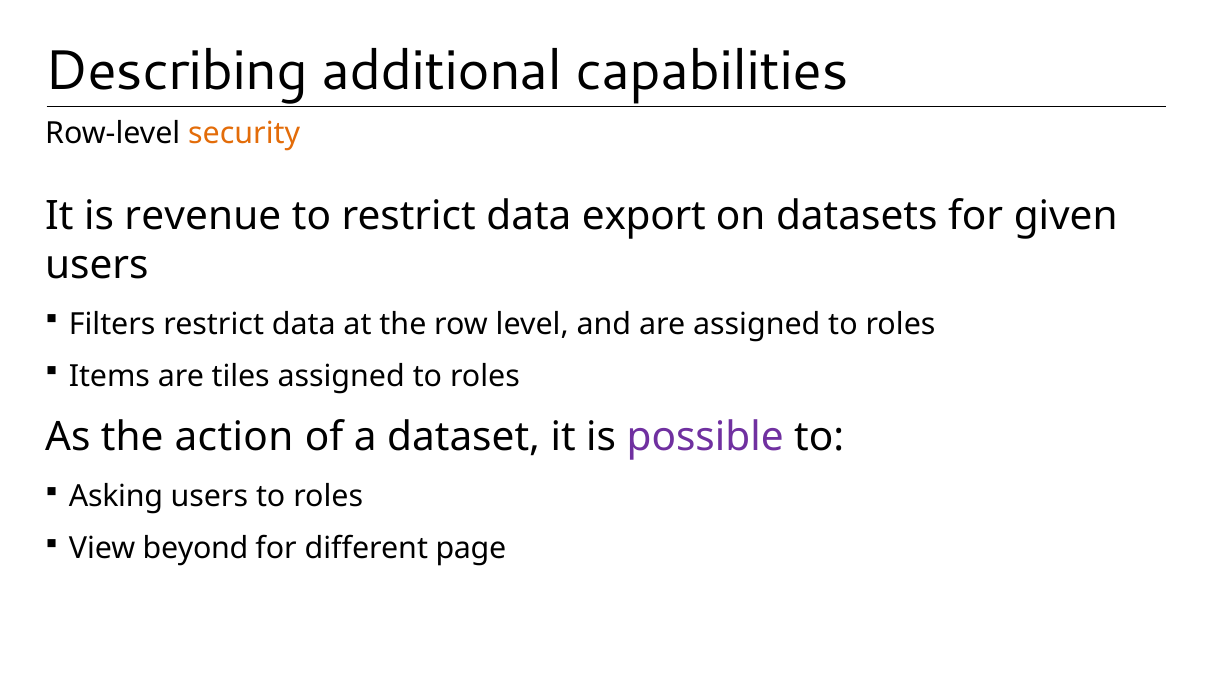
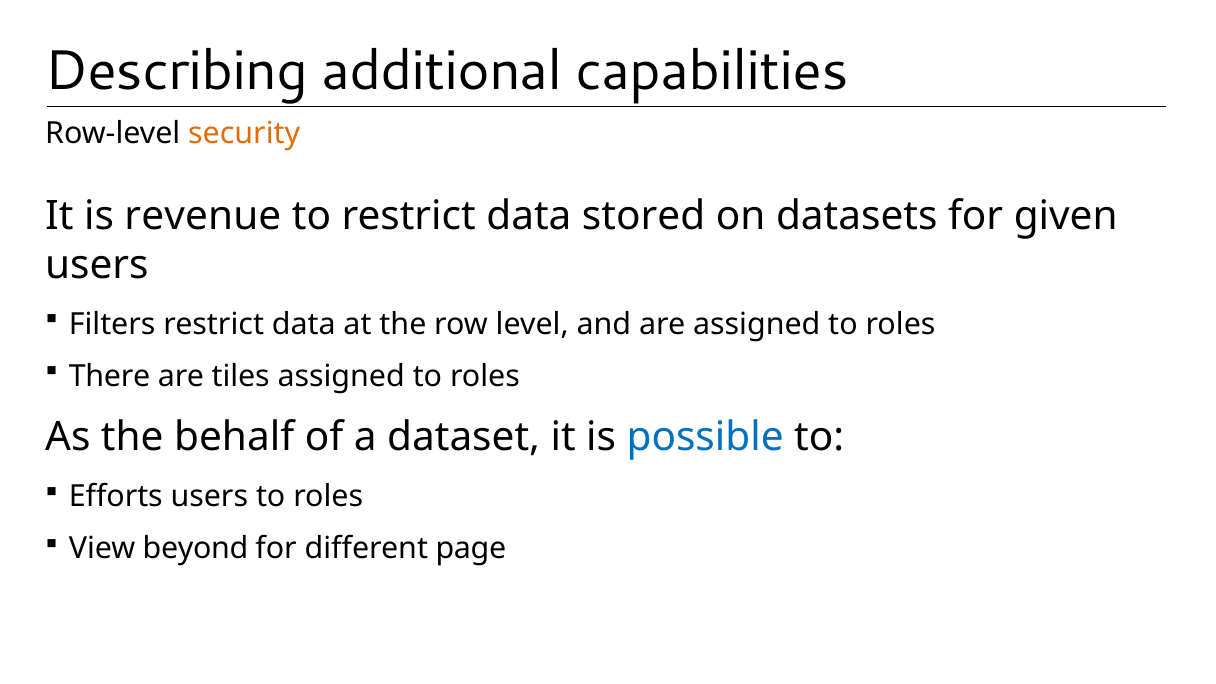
export: export -> stored
Items: Items -> There
action: action -> behalf
possible colour: purple -> blue
Asking: Asking -> Efforts
